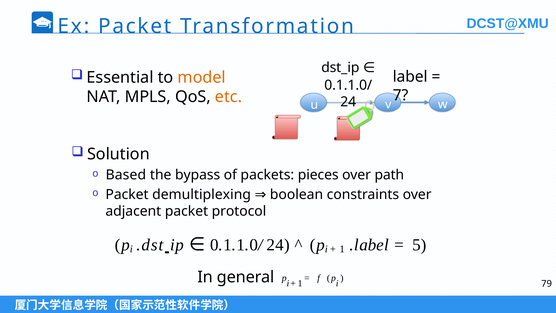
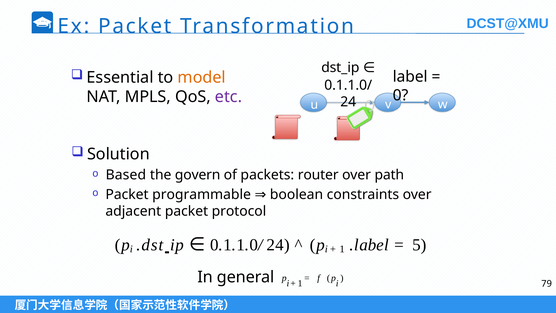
7: 7 -> 0
etc colour: orange -> purple
bypass: bypass -> govern
pieces: pieces -> router
demultiplexing: demultiplexing -> programmable
